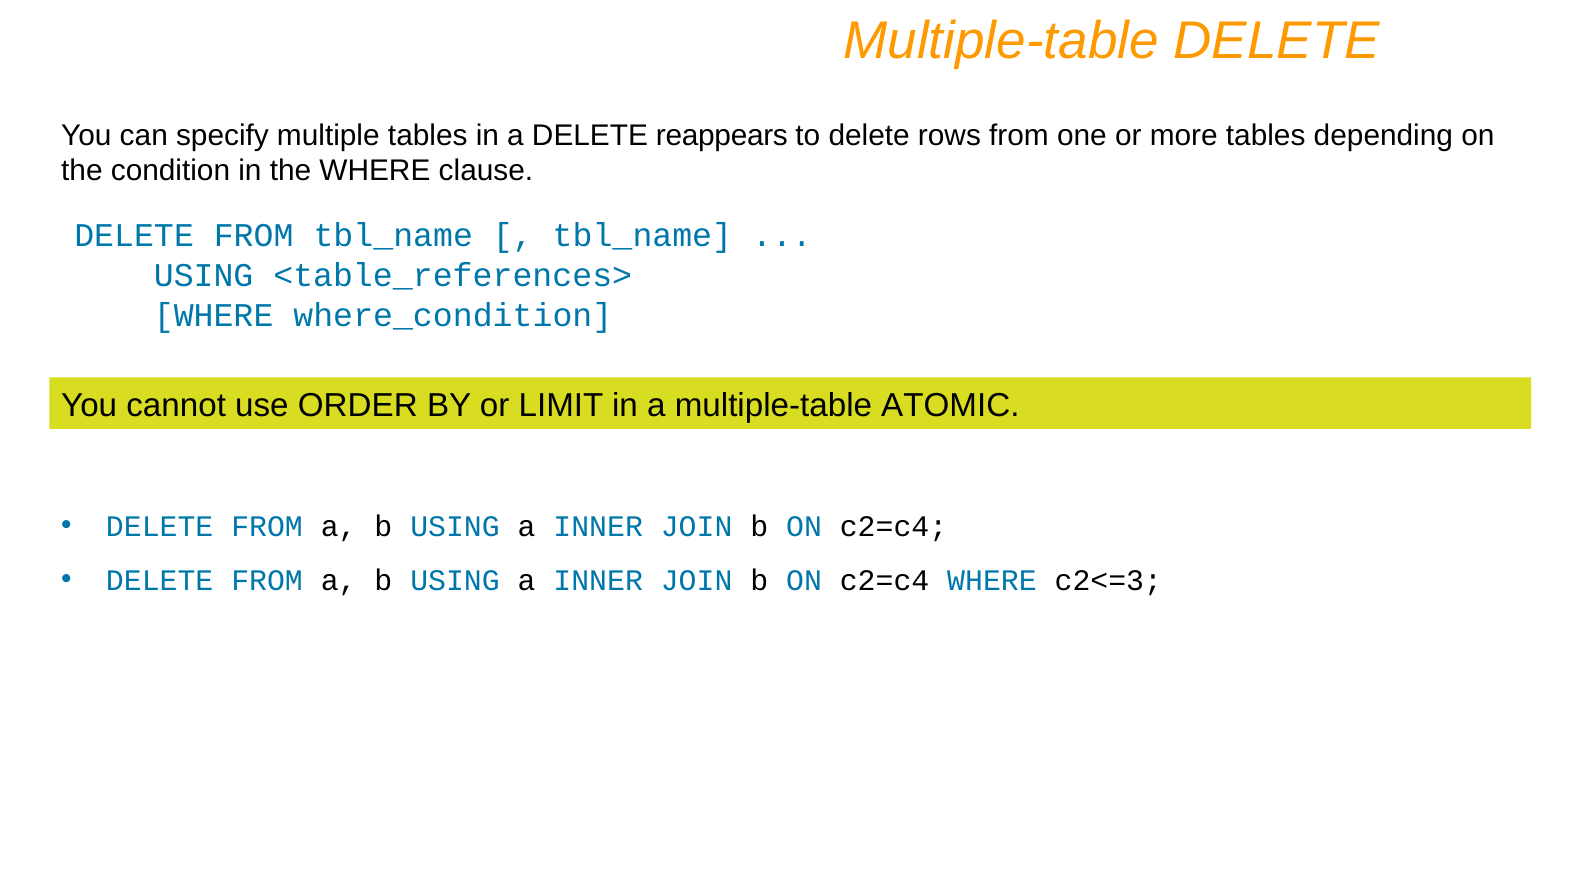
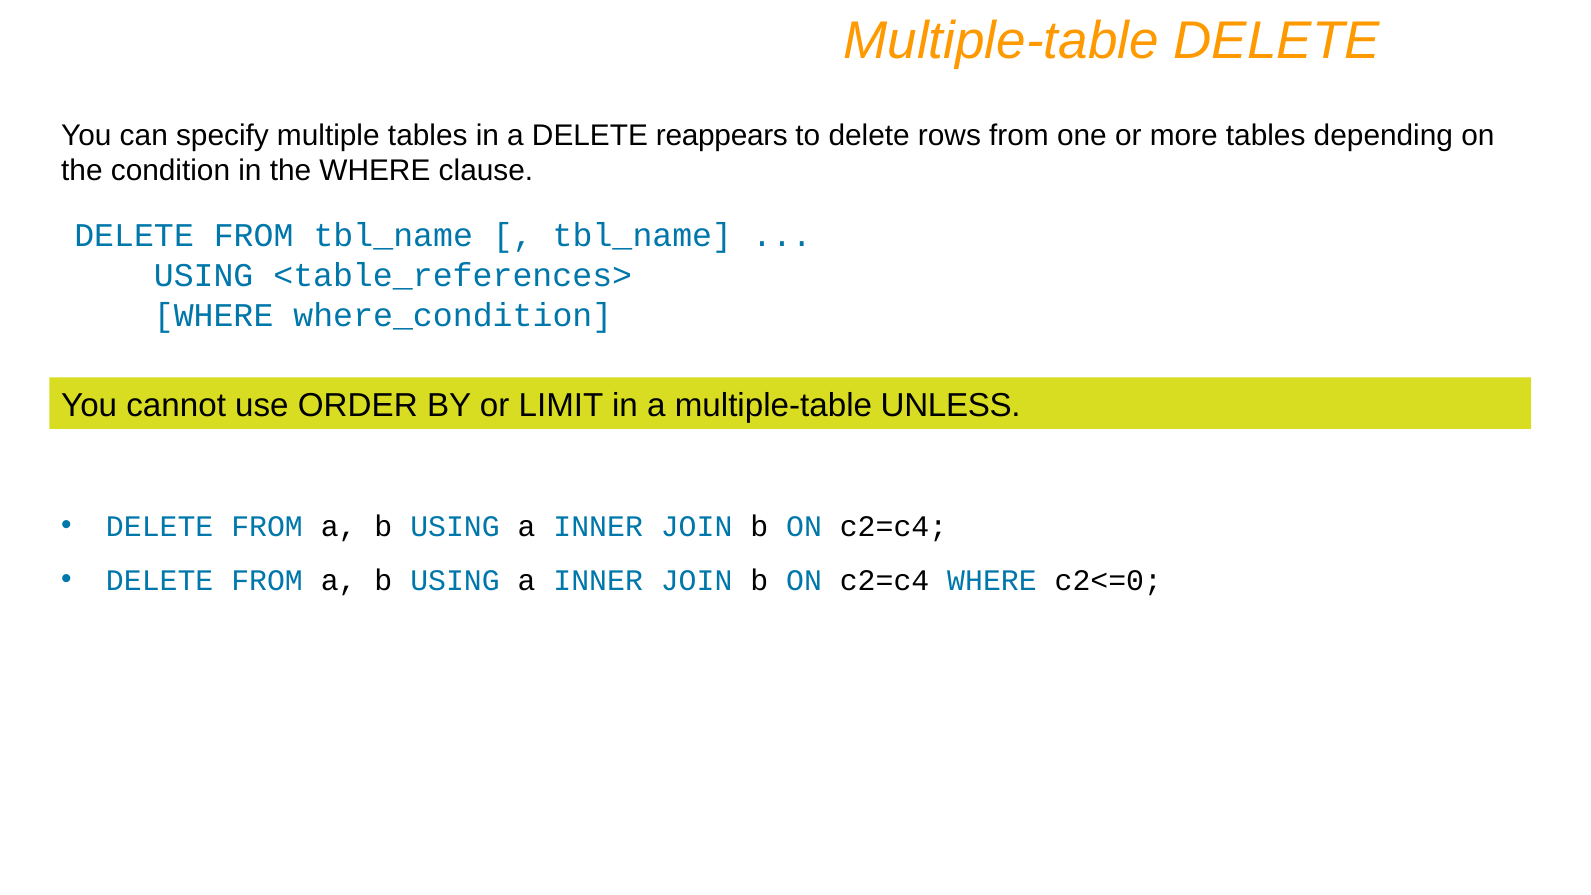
ATOMIC: ATOMIC -> UNLESS
c2<=3: c2<=3 -> c2<=0
